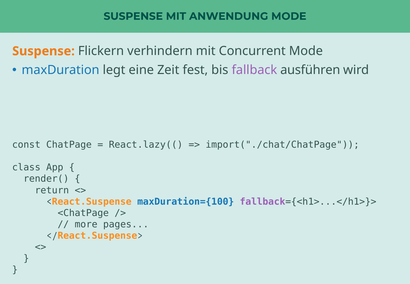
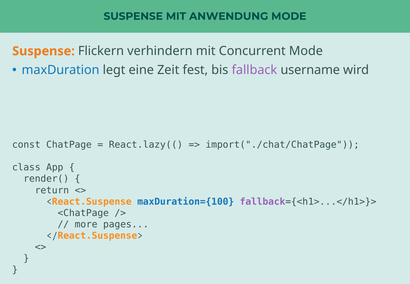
ausführen: ausführen -> username
